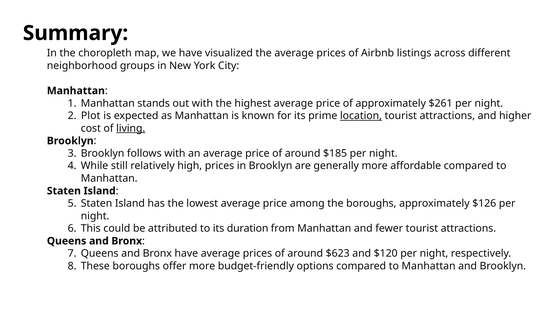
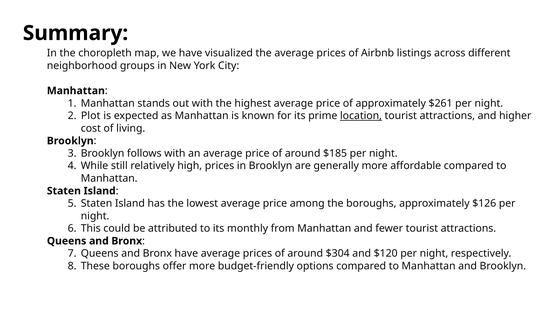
living underline: present -> none
duration: duration -> monthly
$623: $623 -> $304
